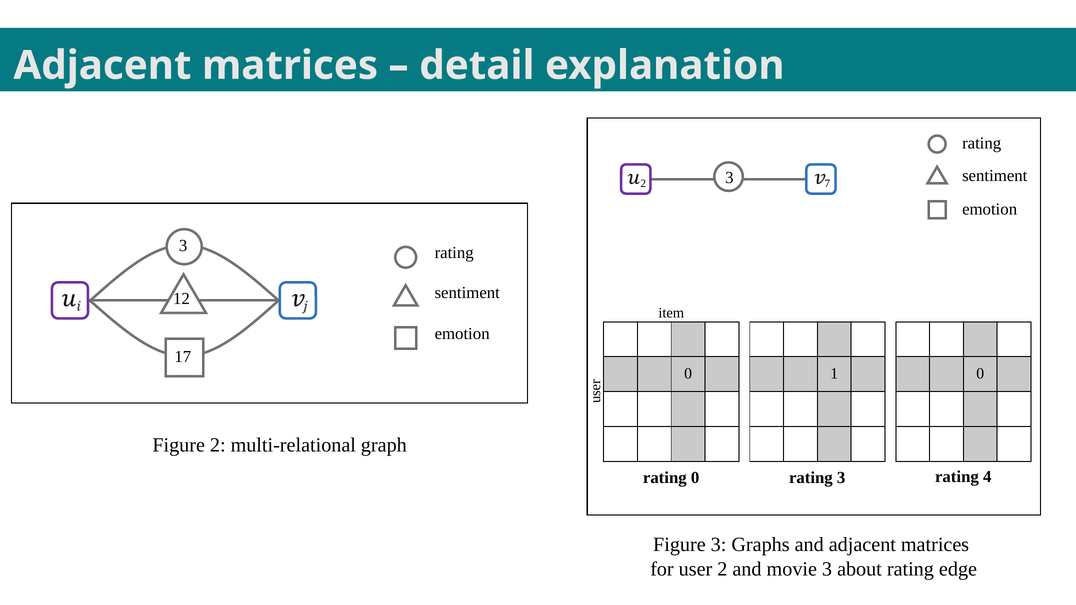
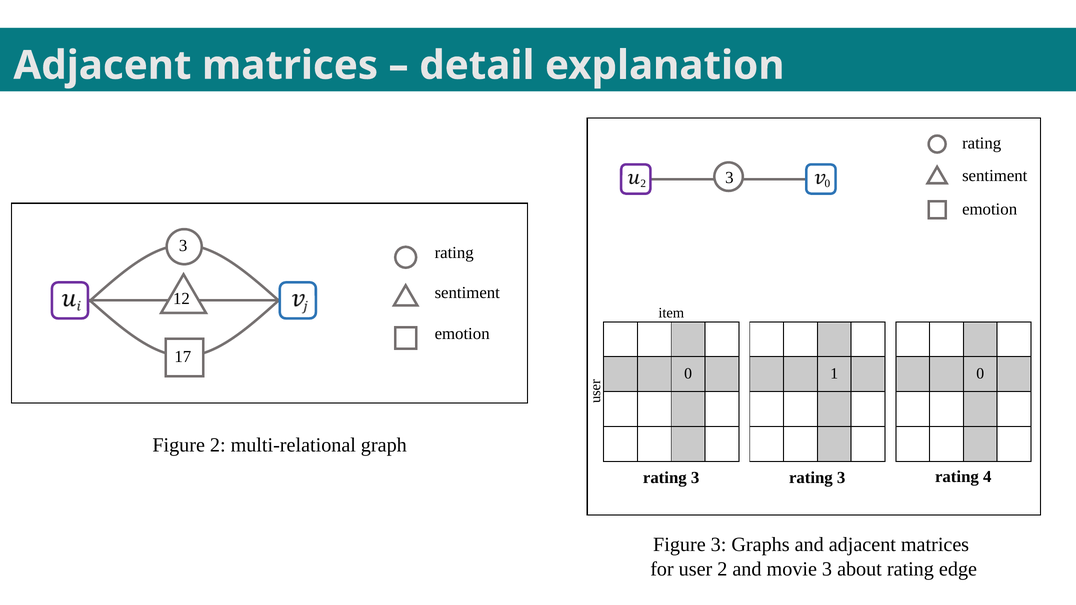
2 7: 7 -> 0
0 at (695, 478): 0 -> 3
